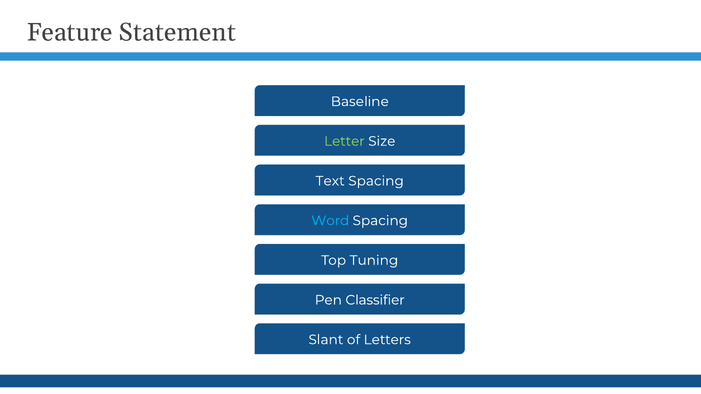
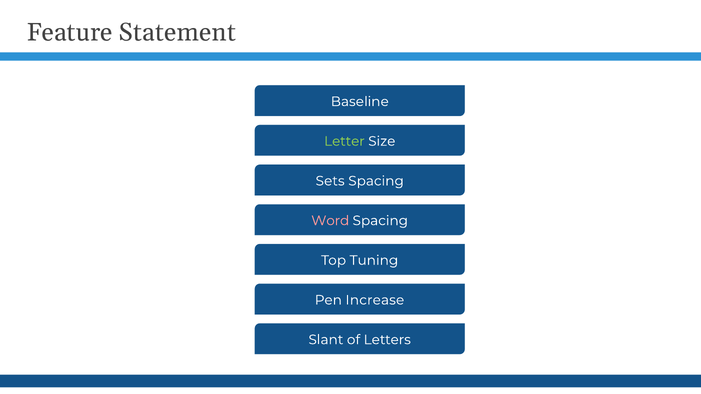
Text: Text -> Sets
Word colour: light blue -> pink
Classifier: Classifier -> Increase
